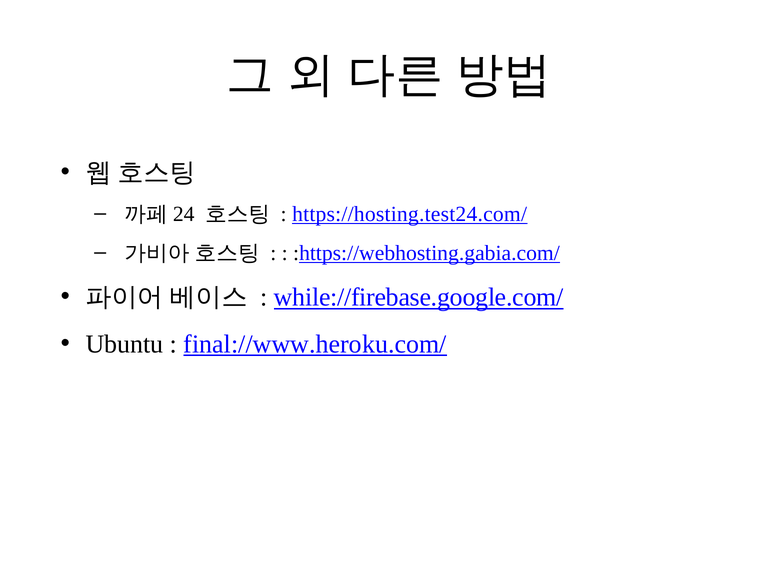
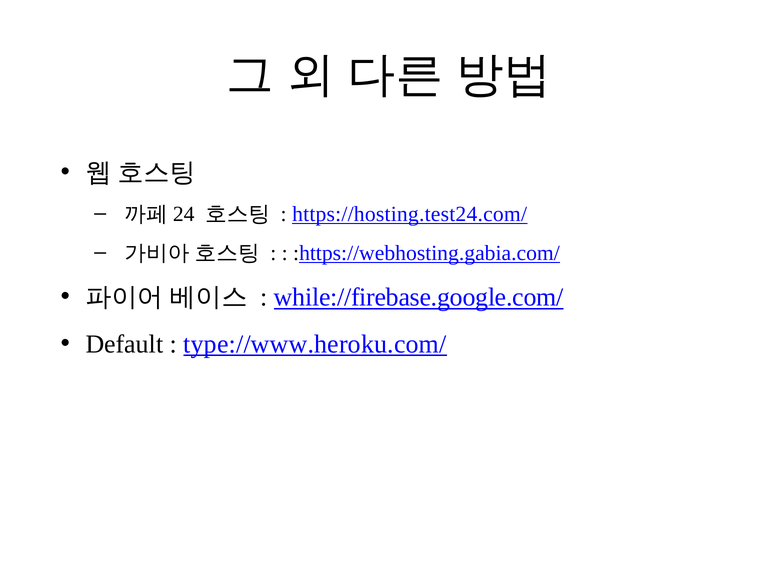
Ubuntu: Ubuntu -> Default
final://www.heroku.com/: final://www.heroku.com/ -> type://www.heroku.com/
